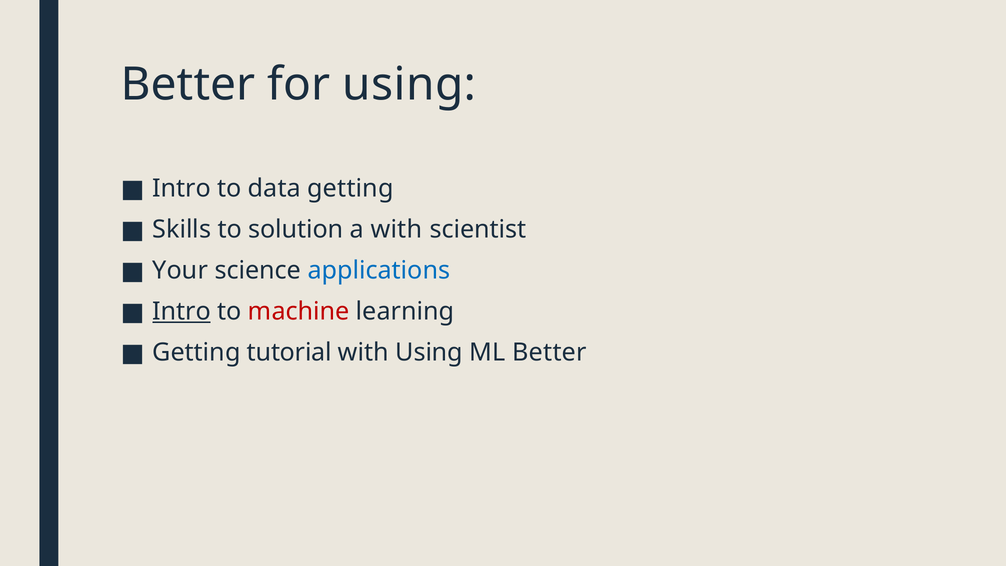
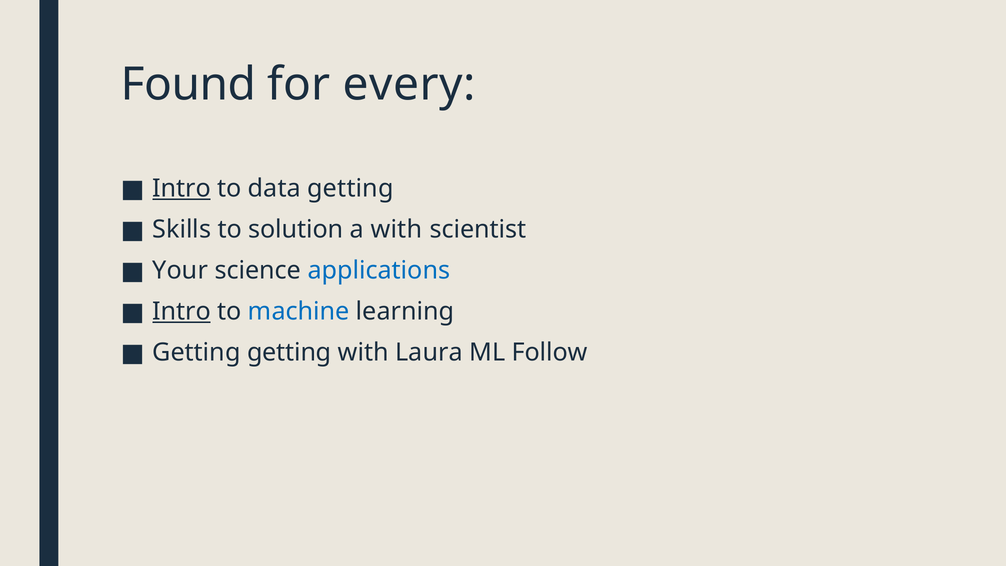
Better at (188, 85): Better -> Found
for using: using -> every
Intro at (182, 188) underline: none -> present
machine colour: red -> blue
Getting tutorial: tutorial -> getting
with Using: Using -> Laura
ML Better: Better -> Follow
